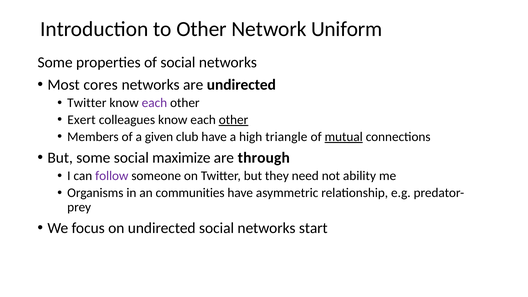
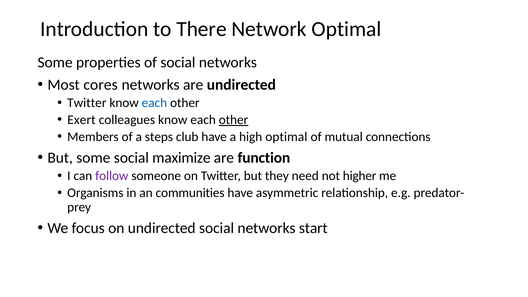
to Other: Other -> There
Network Uniform: Uniform -> Optimal
each at (154, 103) colour: purple -> blue
given: given -> steps
high triangle: triangle -> optimal
mutual underline: present -> none
through: through -> function
ability: ability -> higher
